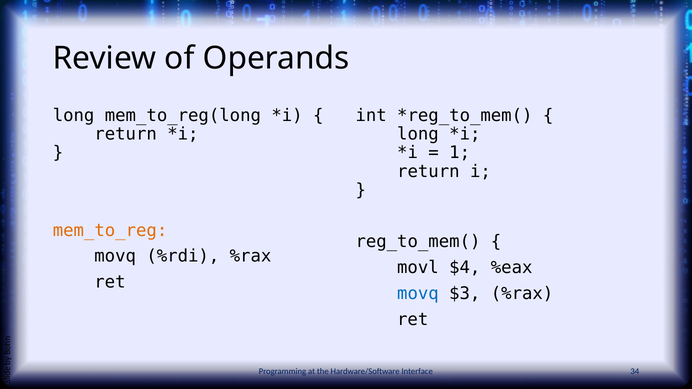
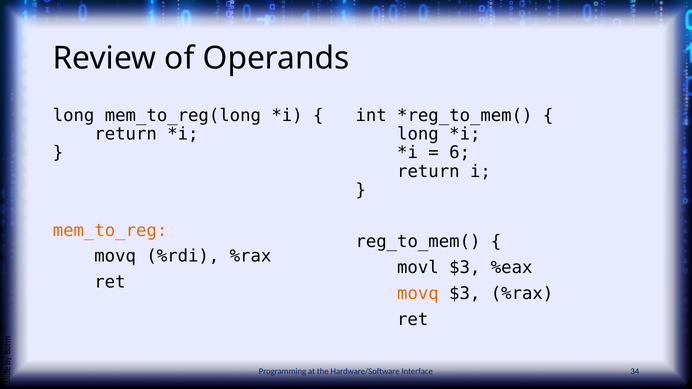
1: 1 -> 6
movl $4: $4 -> $3
movq at (418, 294) colour: blue -> orange
